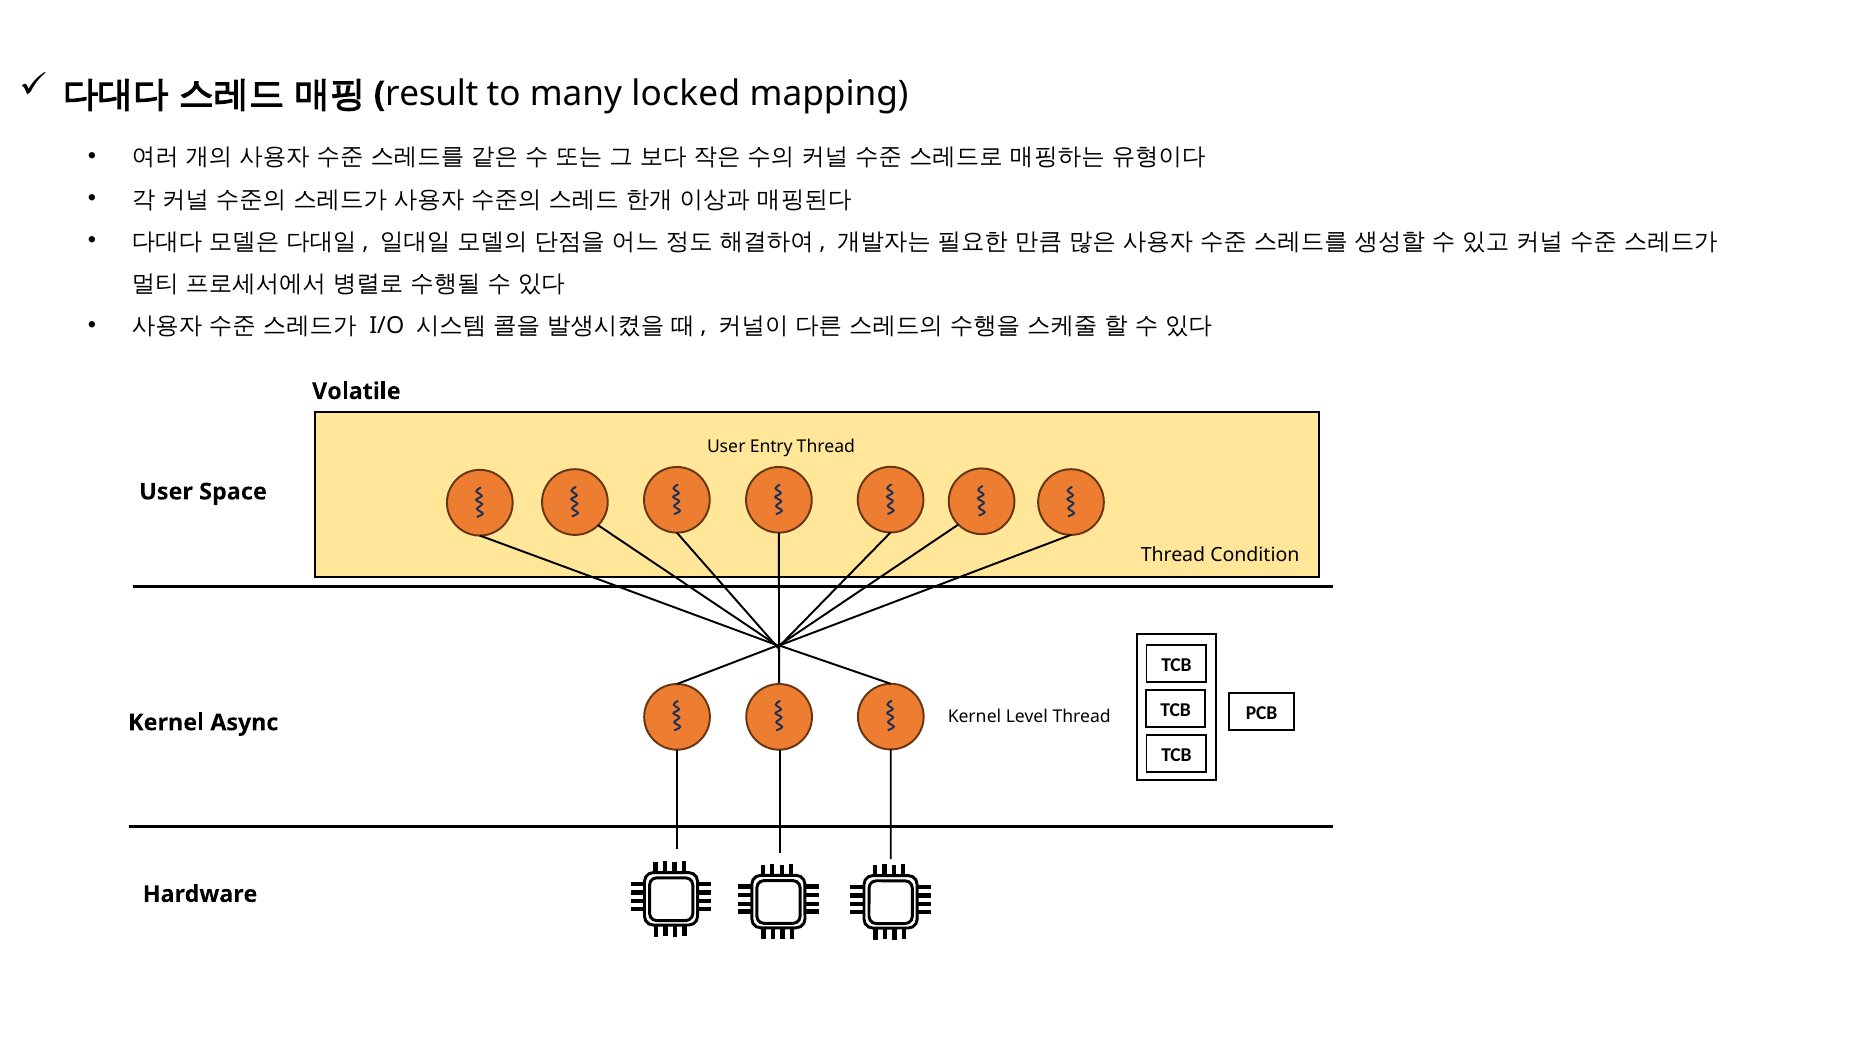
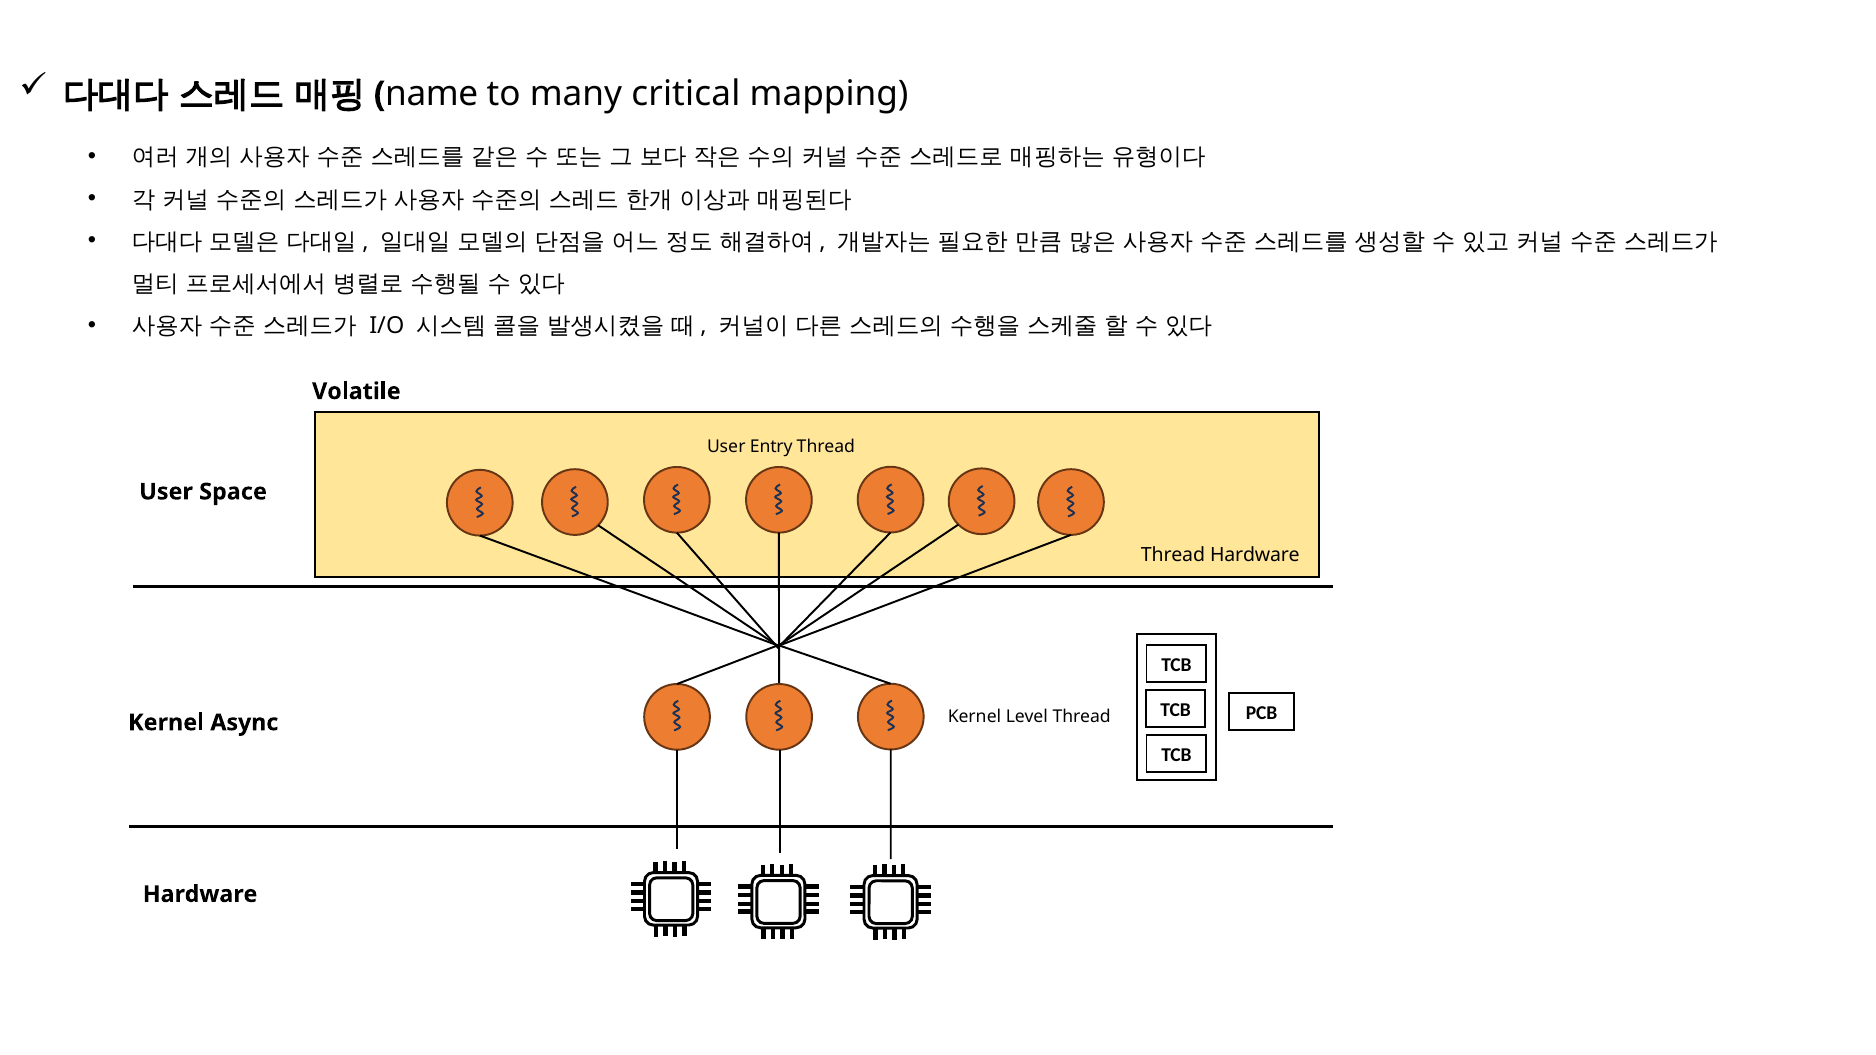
result: result -> name
locked: locked -> critical
Condition at (1255, 555): Condition -> Hardware
